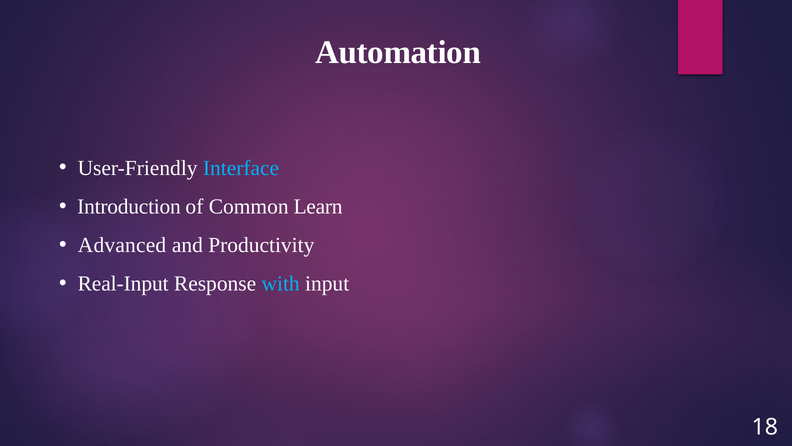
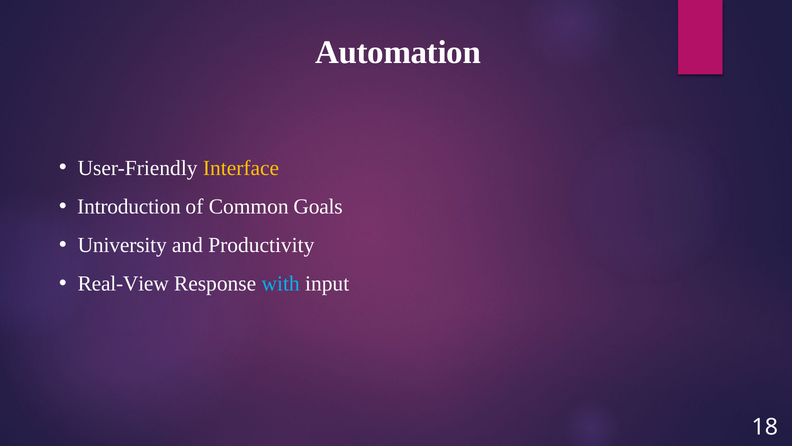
Interface colour: light blue -> yellow
Learn: Learn -> Goals
Advanced: Advanced -> University
Real-Input: Real-Input -> Real-View
